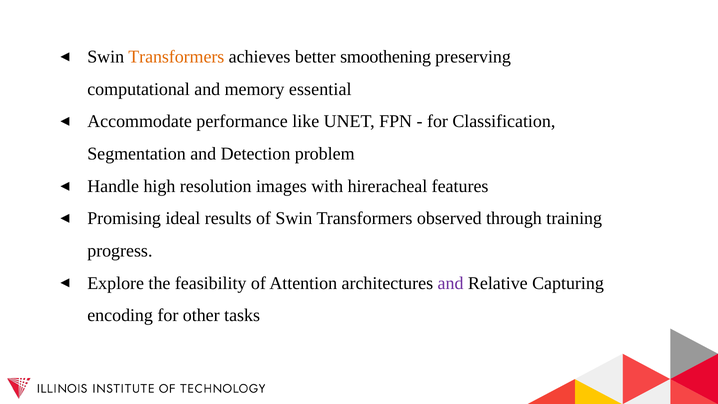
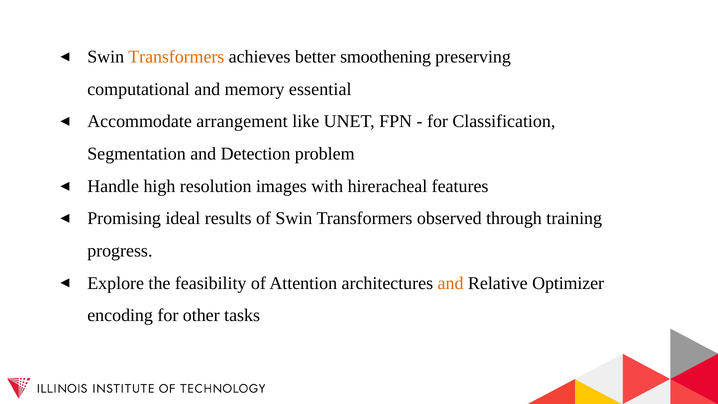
performance: performance -> arrangement
and at (451, 283) colour: purple -> orange
Capturing: Capturing -> Optimizer
